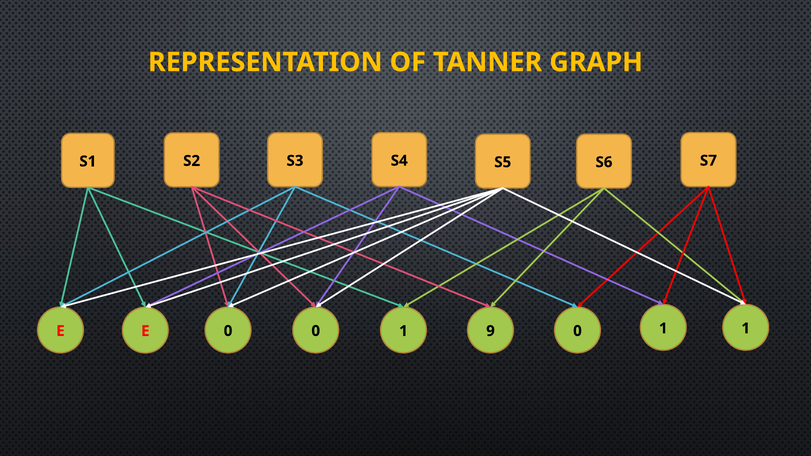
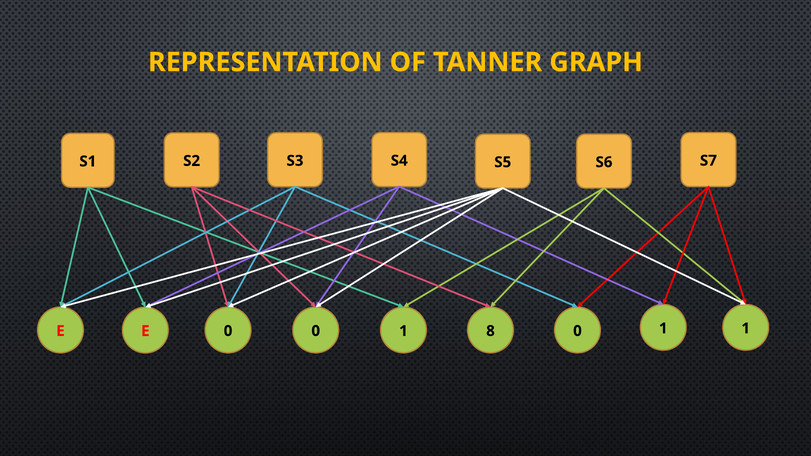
9: 9 -> 8
